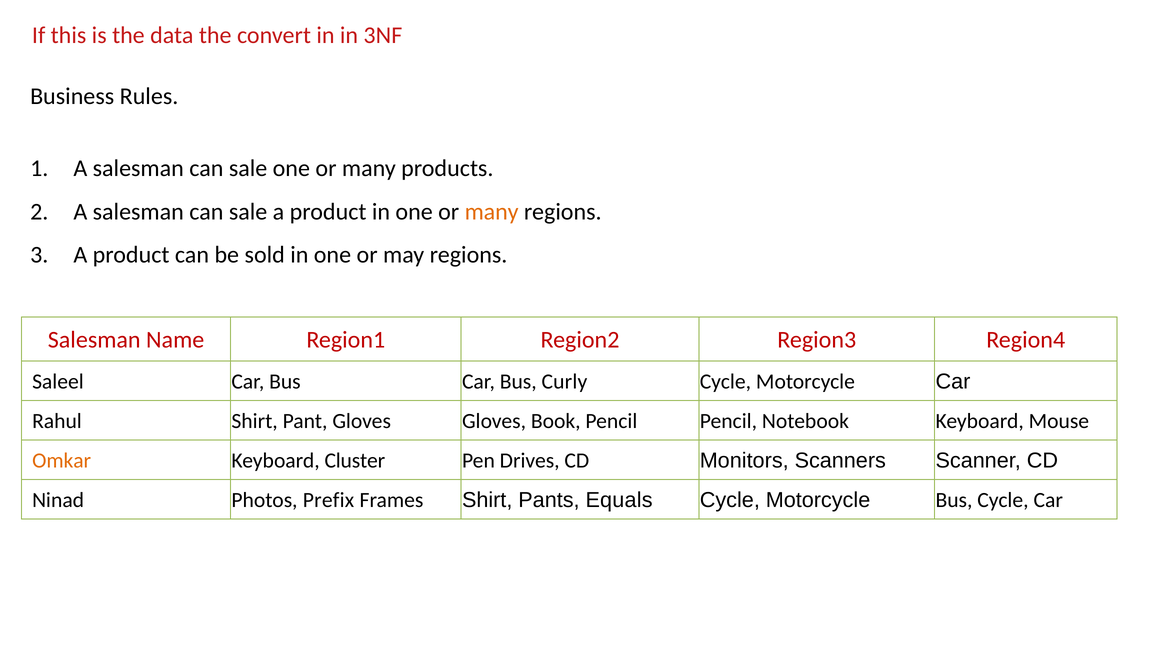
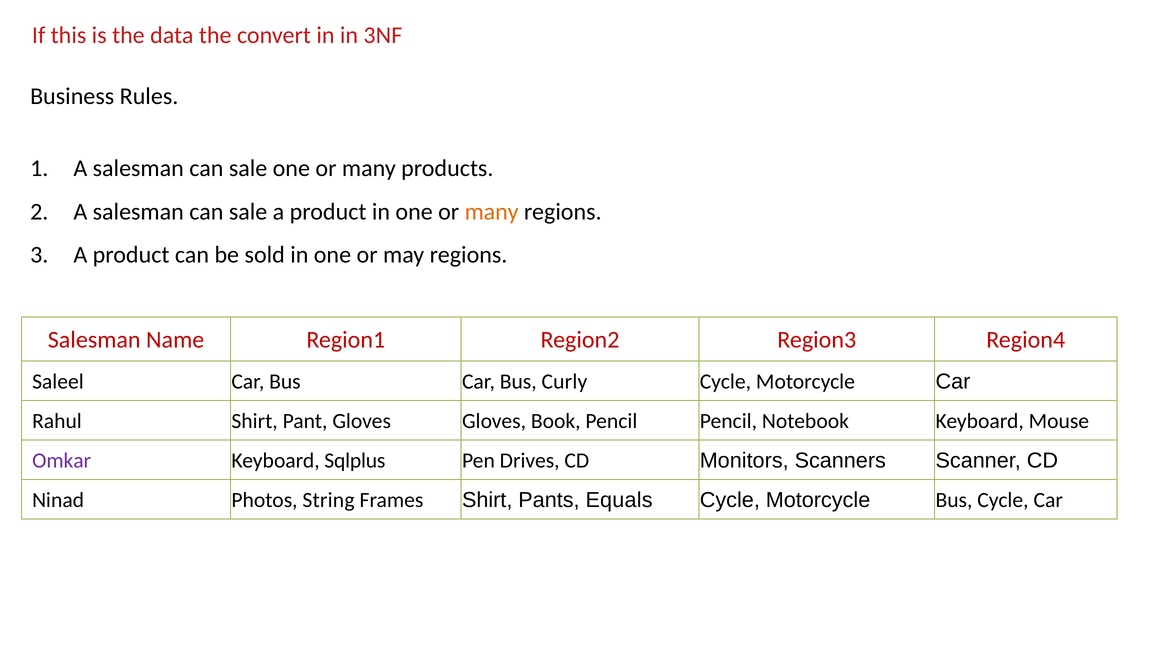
Omkar colour: orange -> purple
Cluster: Cluster -> Sqlplus
Prefix: Prefix -> String
